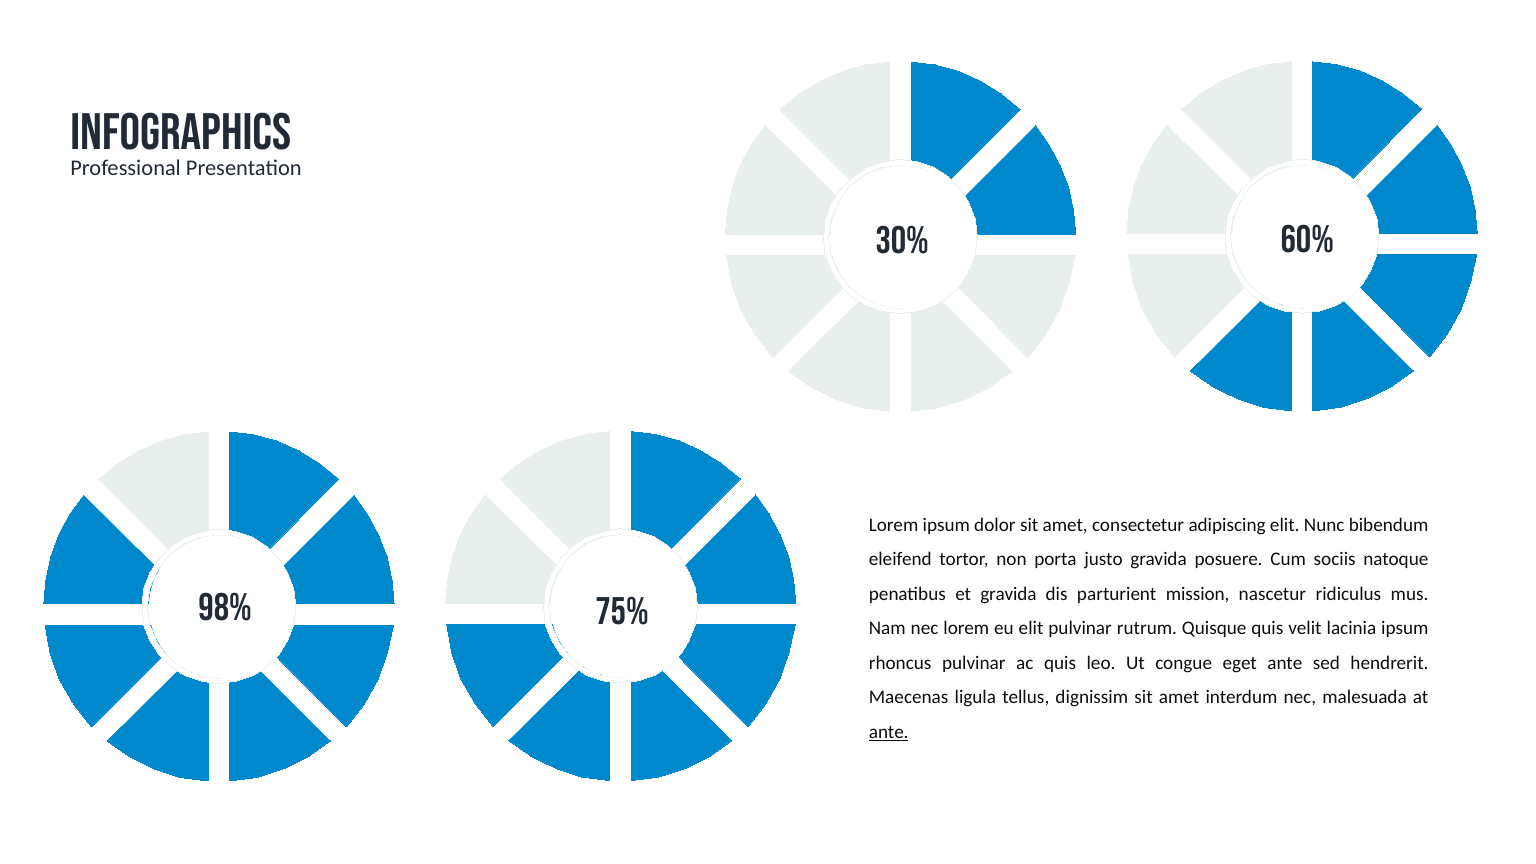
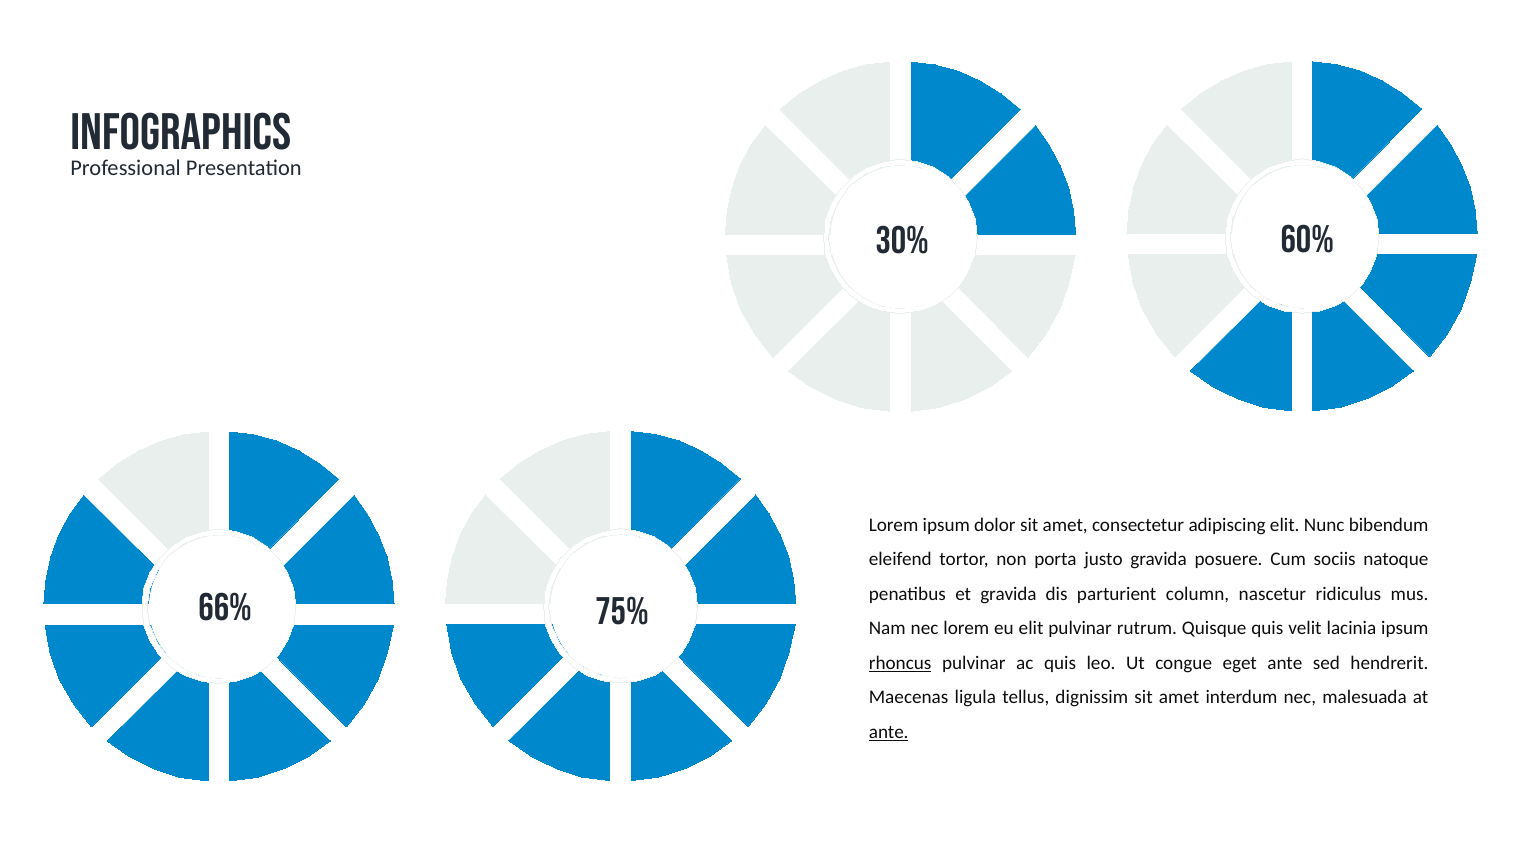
mission: mission -> column
98%: 98% -> 66%
rhoncus underline: none -> present
